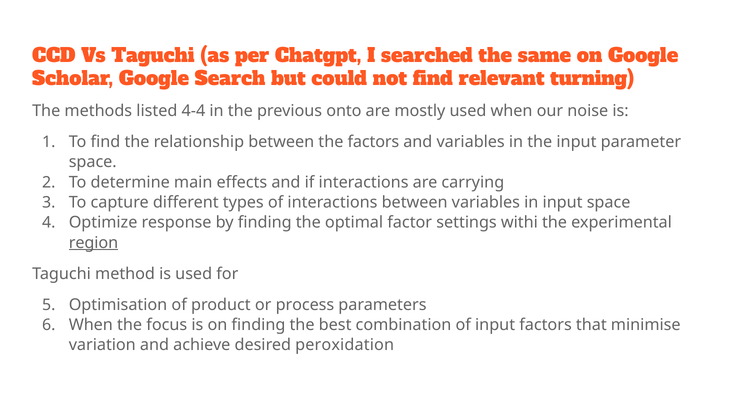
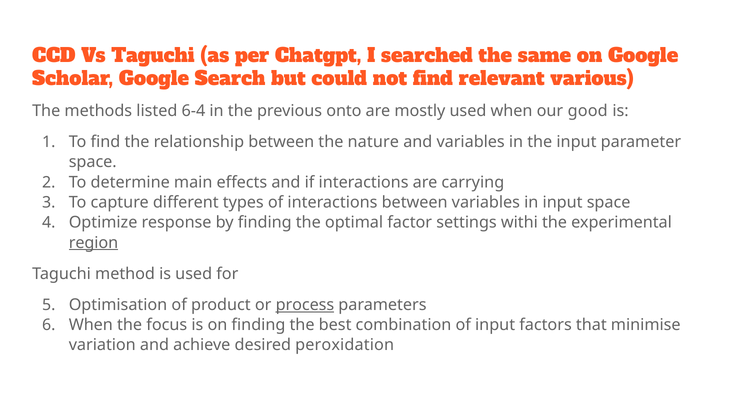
turning: turning -> various
4-4: 4-4 -> 6-4
noise: noise -> good
the factors: factors -> nature
process underline: none -> present
